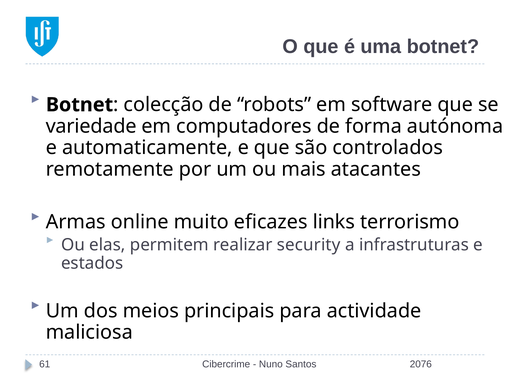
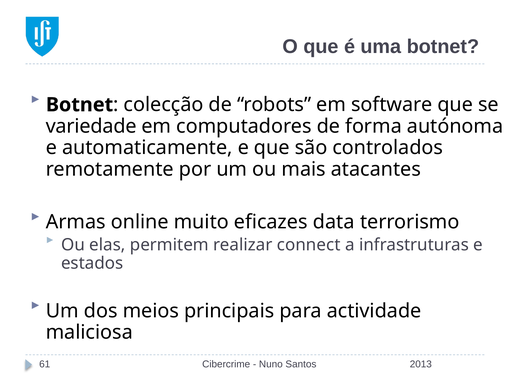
links: links -> data
security: security -> connect
2076: 2076 -> 2013
